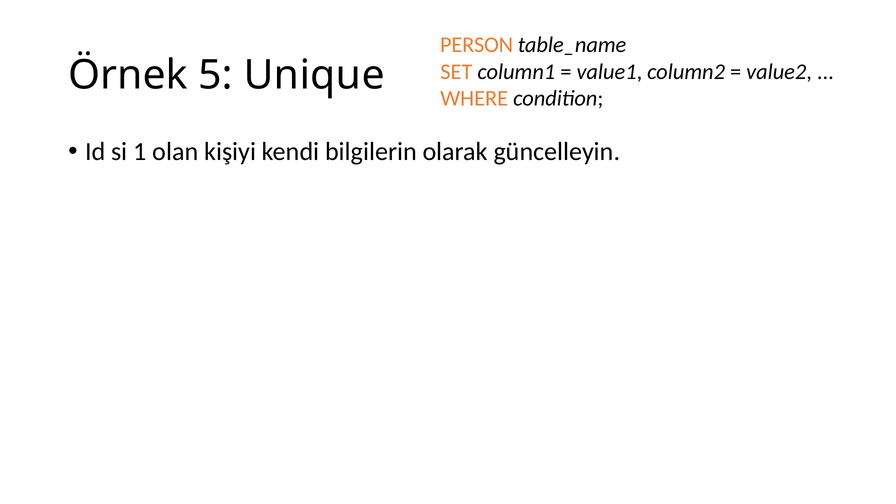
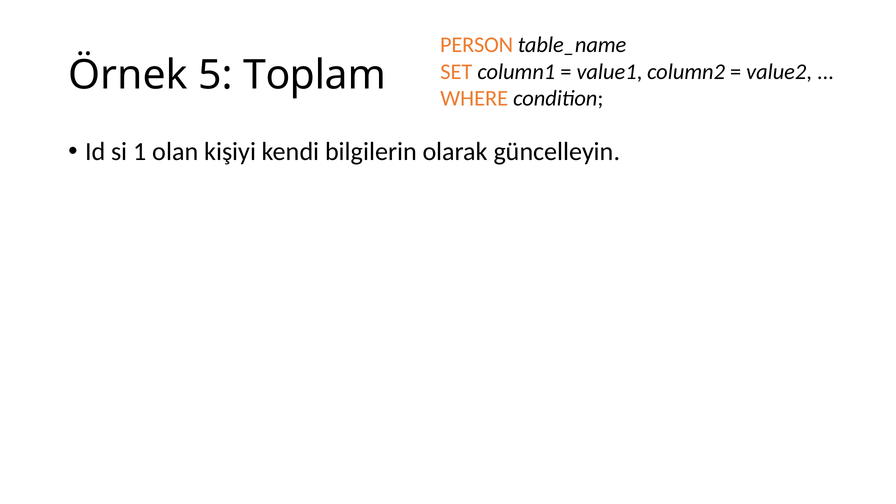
Unique: Unique -> Toplam
